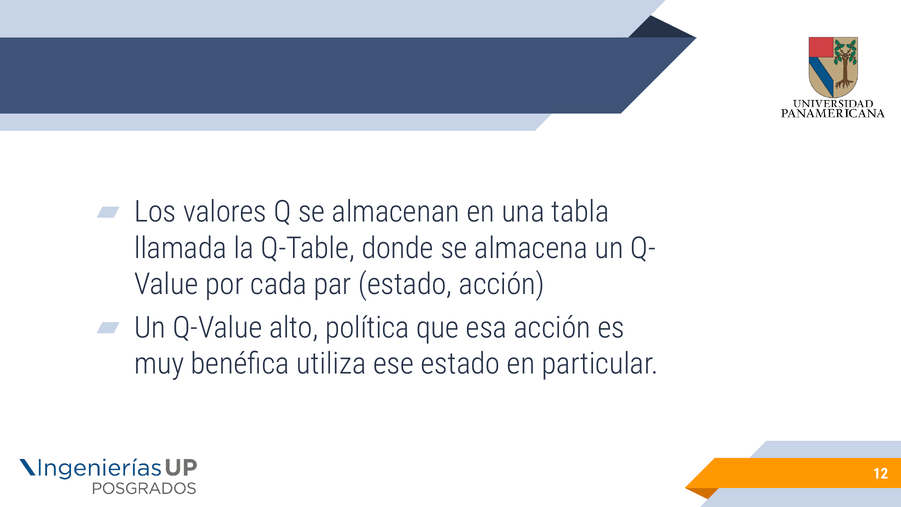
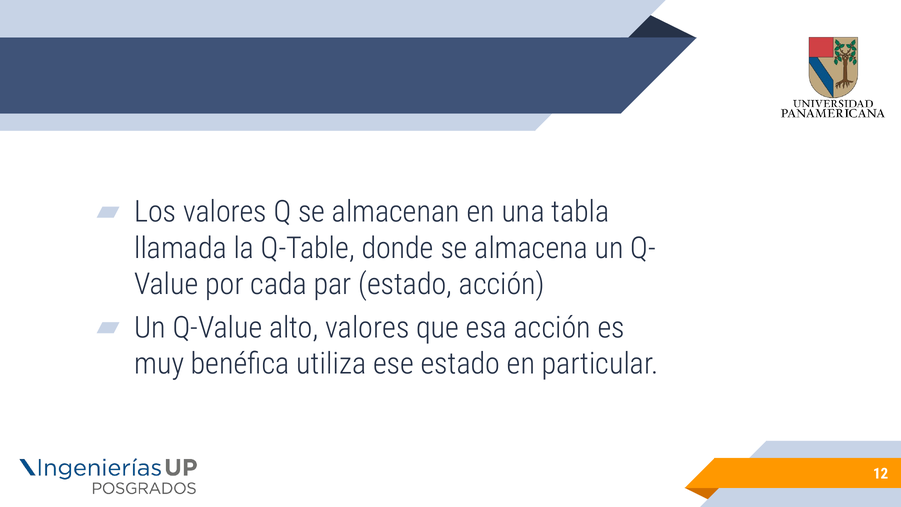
alto política: política -> valores
